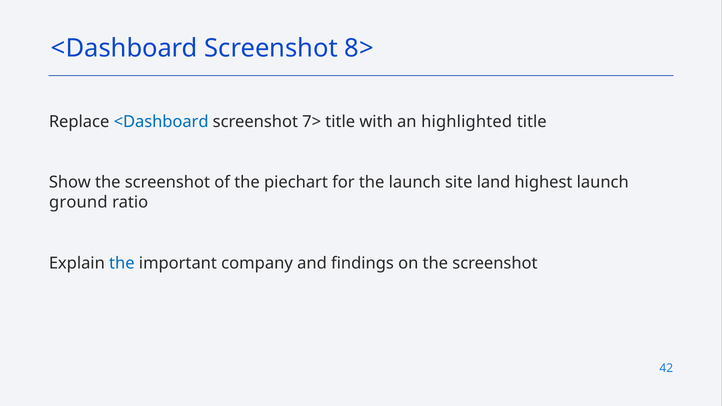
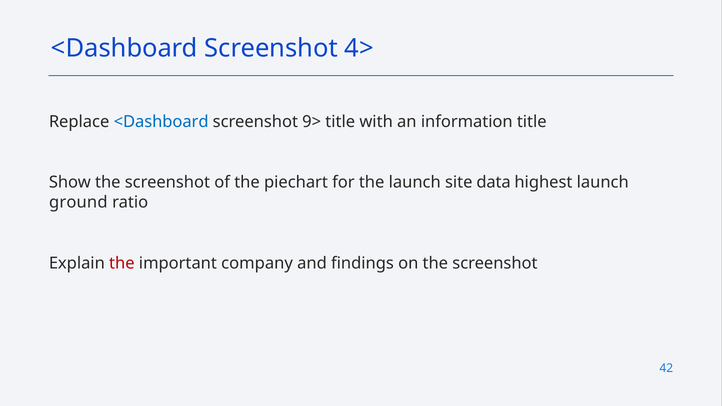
8>: 8> -> 4>
7>: 7> -> 9>
highlighted: highlighted -> information
land: land -> data
the at (122, 263) colour: blue -> red
